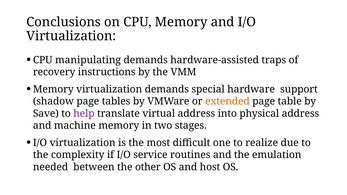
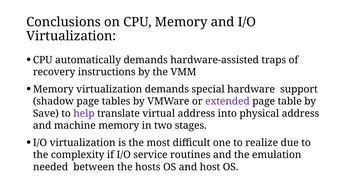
manipulating: manipulating -> automatically
extended colour: orange -> purple
other: other -> hosts
